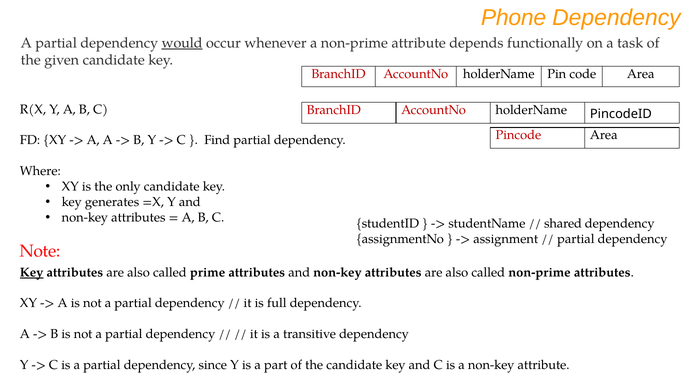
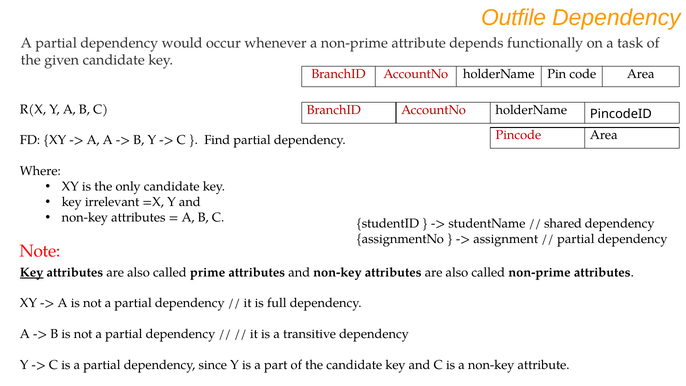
Phone: Phone -> Outfile
would underline: present -> none
generates: generates -> irrelevant
